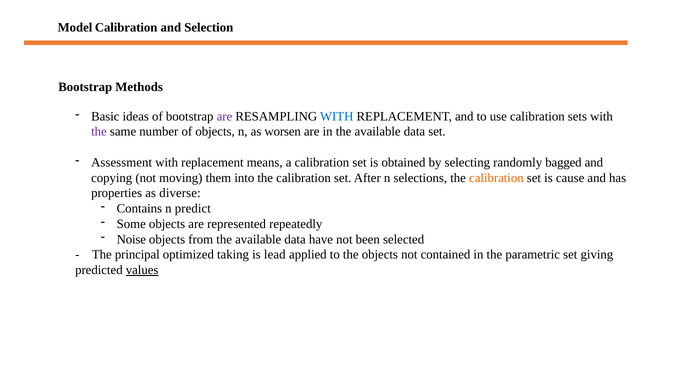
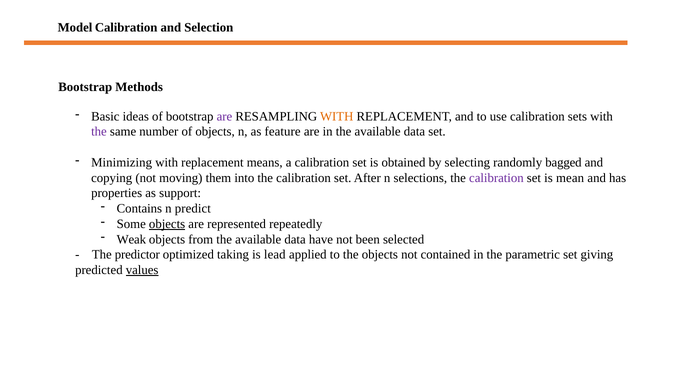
WITH at (337, 116) colour: blue -> orange
worsen: worsen -> feature
Assessment: Assessment -> Minimizing
calibration at (496, 178) colour: orange -> purple
cause: cause -> mean
diverse: diverse -> support
objects at (167, 224) underline: none -> present
Noise: Noise -> Weak
principal: principal -> predictor
